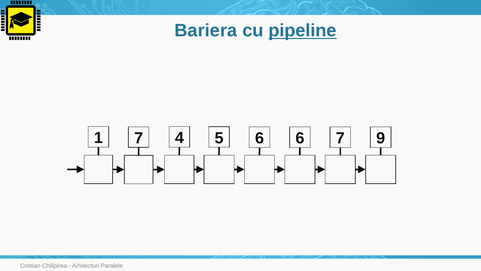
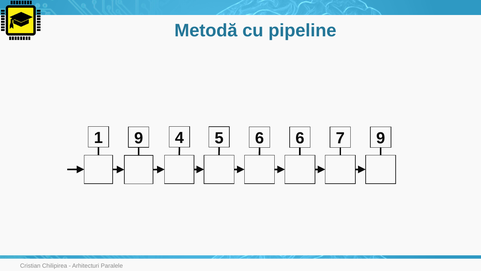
Bariera: Bariera -> Metodă
pipeline underline: present -> none
1 7: 7 -> 9
